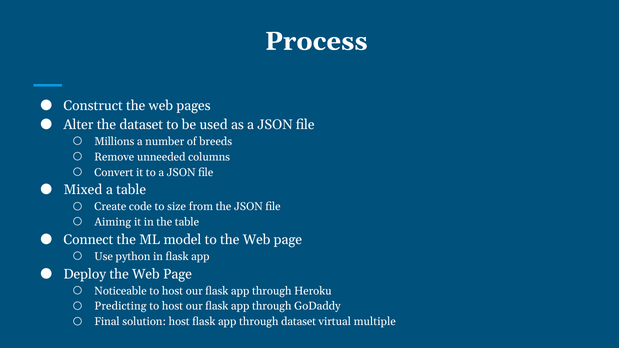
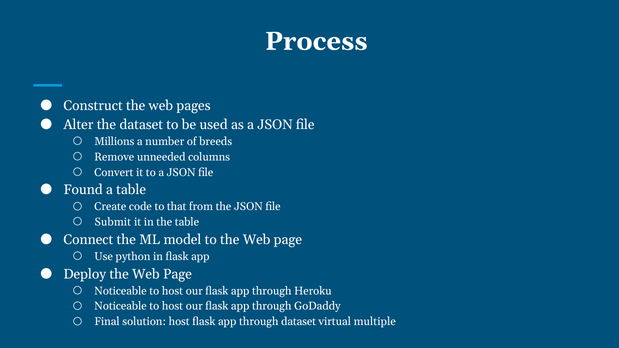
Mixed: Mixed -> Found
size: size -> that
Aiming: Aiming -> Submit
Predicting at (120, 306): Predicting -> Noticeable
